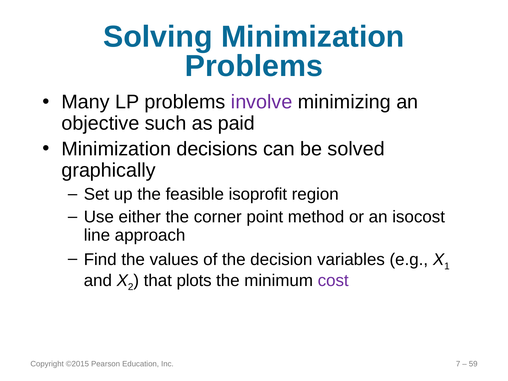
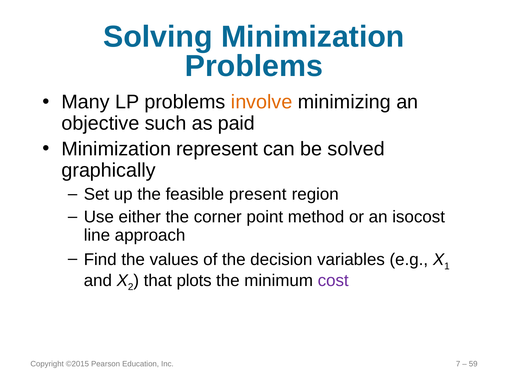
involve colour: purple -> orange
decisions: decisions -> represent
isoprofit: isoprofit -> present
